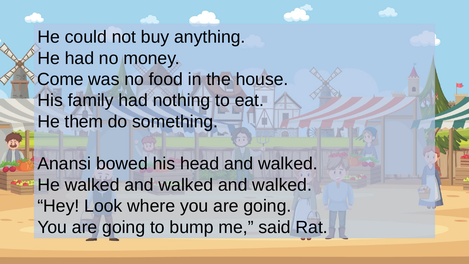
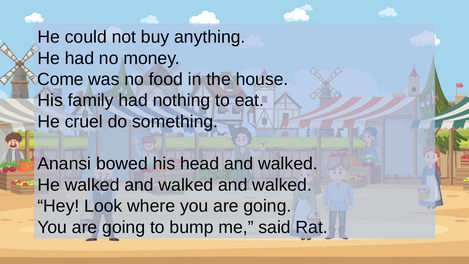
them: them -> cruel
